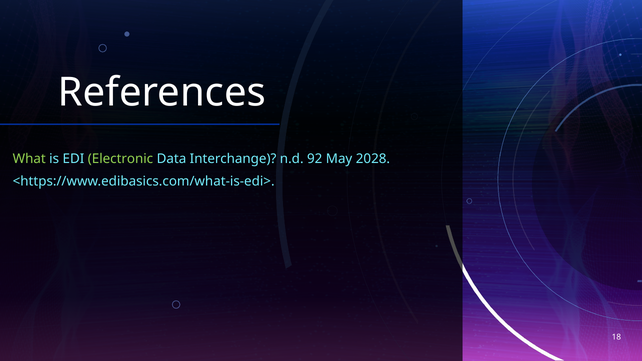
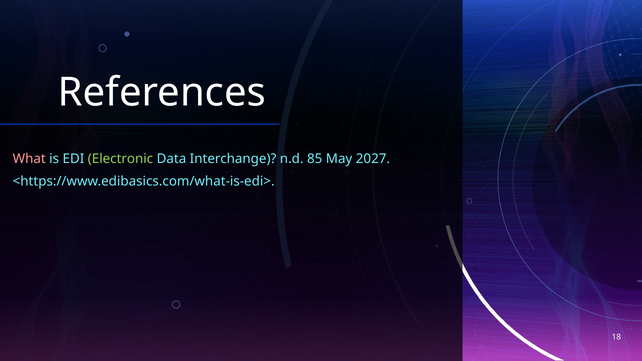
What colour: light green -> pink
92: 92 -> 85
2028: 2028 -> 2027
